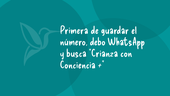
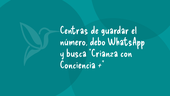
Primera: Primera -> Centras
